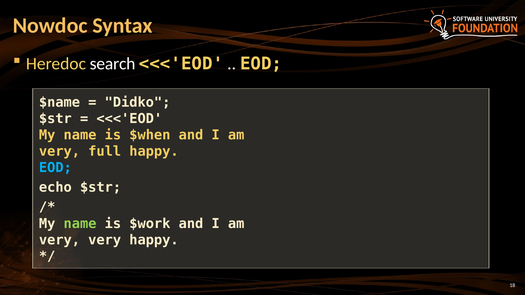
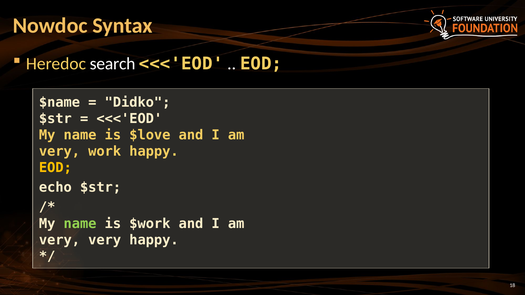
$when: $when -> $love
full: full -> work
EOD at (55, 168) colour: light blue -> yellow
